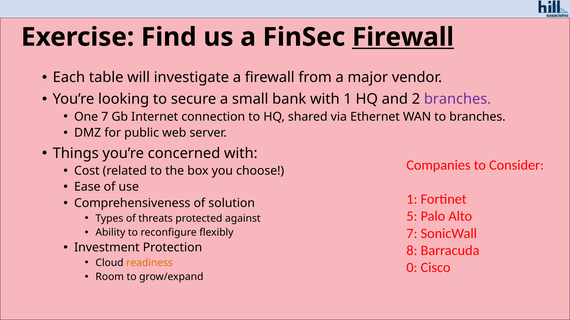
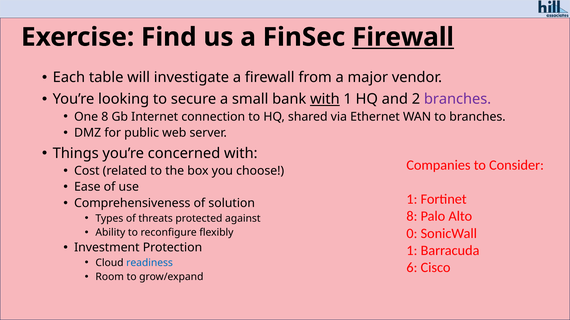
with at (325, 99) underline: none -> present
One 7: 7 -> 8
5 at (412, 217): 5 -> 8
7 at (412, 234): 7 -> 0
8 at (412, 251): 8 -> 1
readiness colour: orange -> blue
0: 0 -> 6
